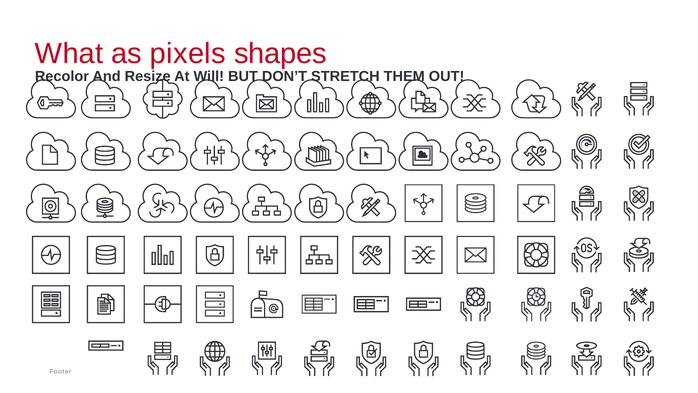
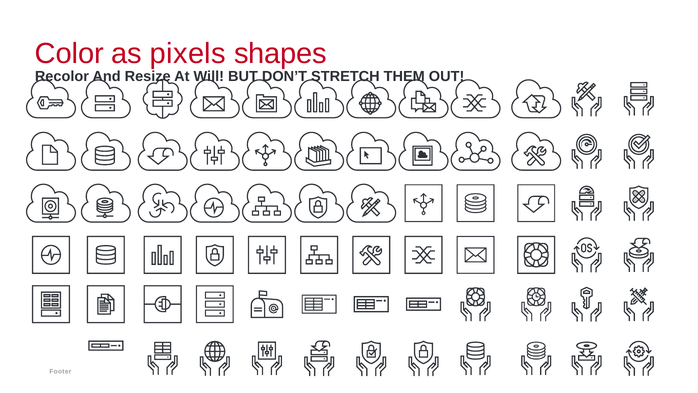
What: What -> Color
